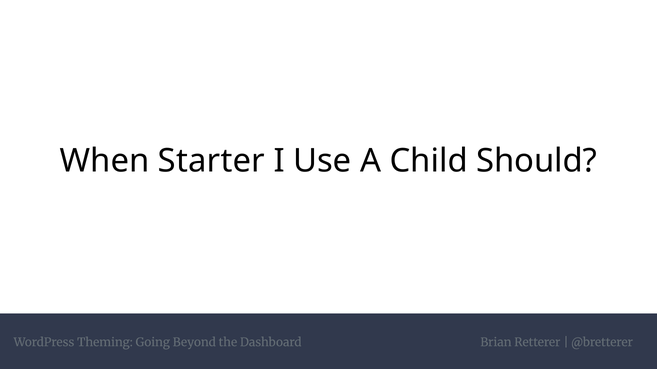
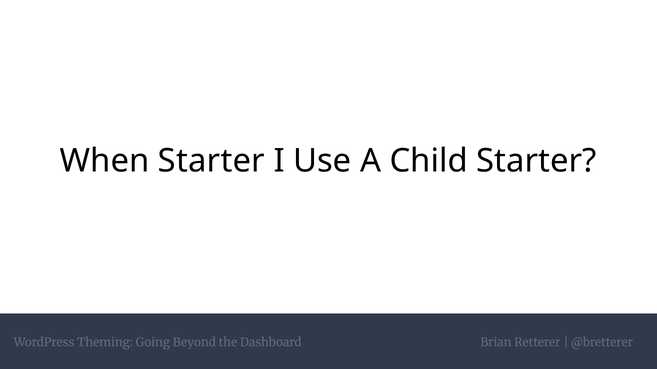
Child Should: Should -> Starter
